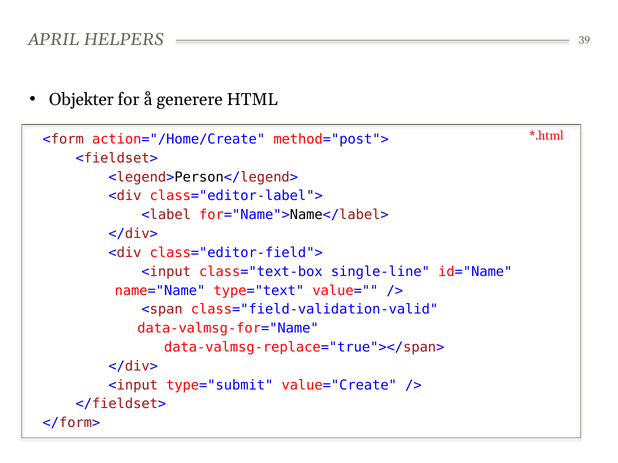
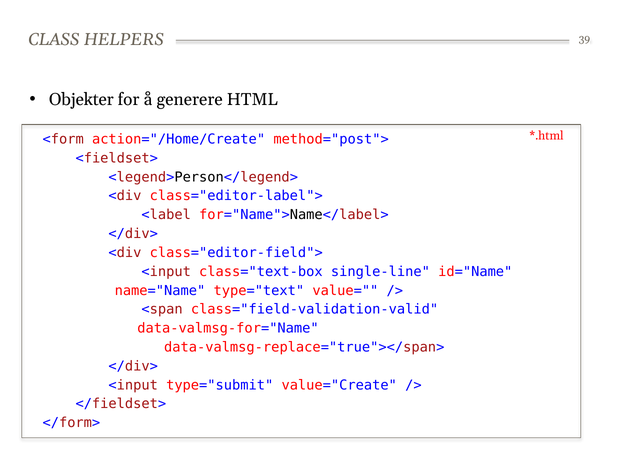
APRIL: APRIL -> CLASS
